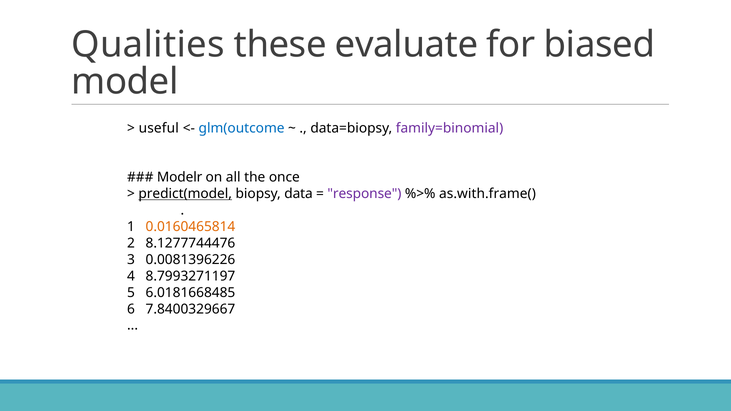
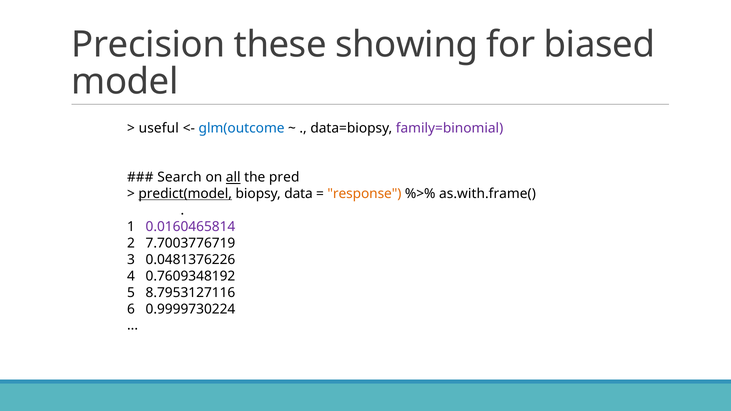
Qualities: Qualities -> Precision
evaluate: evaluate -> showing
Modelr: Modelr -> Search
all underline: none -> present
once: once -> pred
response colour: purple -> orange
0.0160465814 colour: orange -> purple
8.1277744476: 8.1277744476 -> 7.7003776719
0.0081396226: 0.0081396226 -> 0.0481376226
8.7993271197: 8.7993271197 -> 0.7609348192
6.0181668485: 6.0181668485 -> 8.7953127116
7.8400329667: 7.8400329667 -> 0.9999730224
